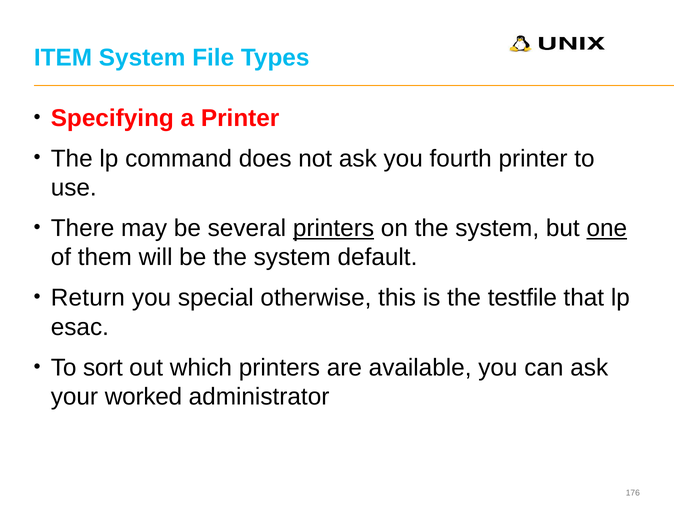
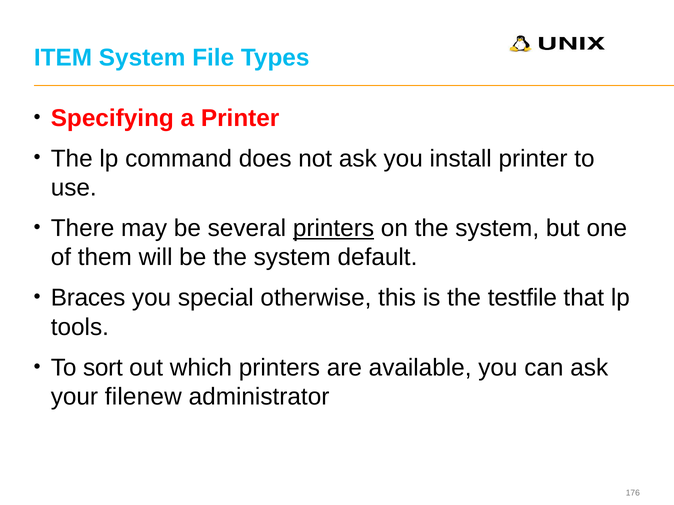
fourth: fourth -> install
one underline: present -> none
Return: Return -> Braces
esac: esac -> tools
worked: worked -> filenew
